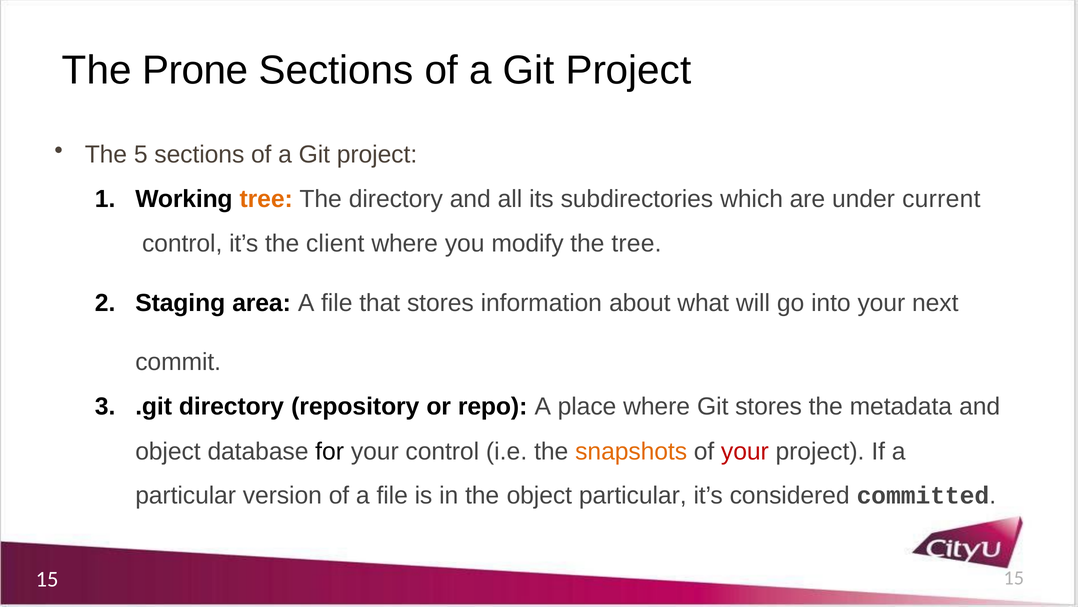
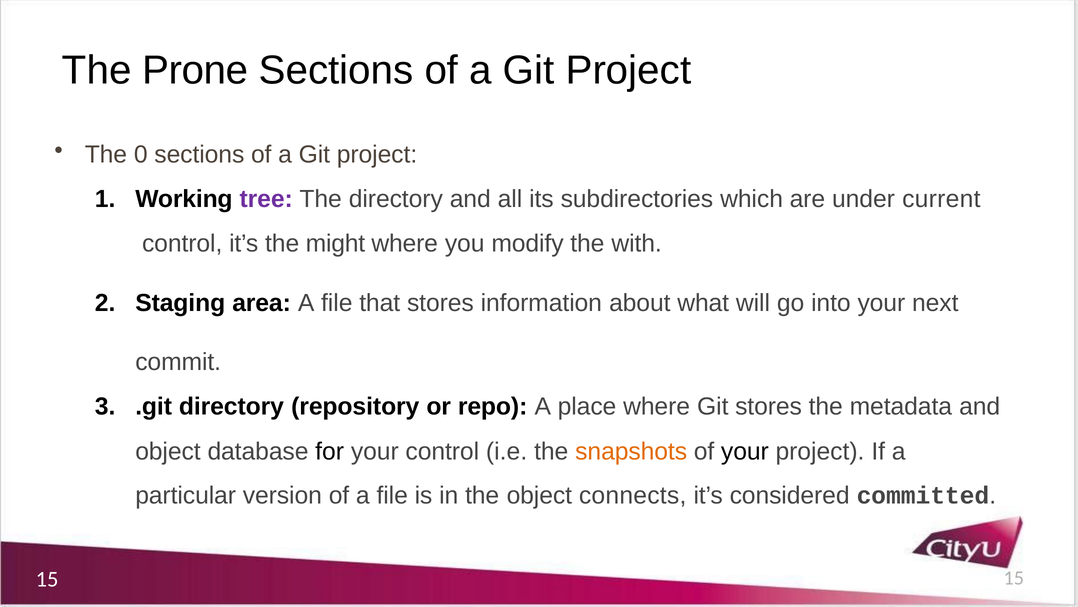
5: 5 -> 0
tree at (266, 199) colour: orange -> purple
client: client -> might
the tree: tree -> with
your at (745, 451) colour: red -> black
object particular: particular -> connects
